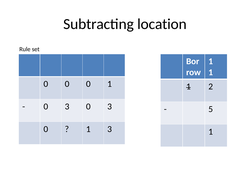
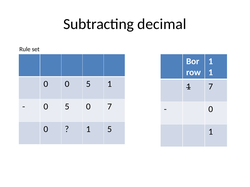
location: location -> decimal
0 0 0: 0 -> 5
1 2: 2 -> 7
3 at (67, 107): 3 -> 5
3 at (110, 107): 3 -> 7
5 at (211, 109): 5 -> 0
1 3: 3 -> 5
